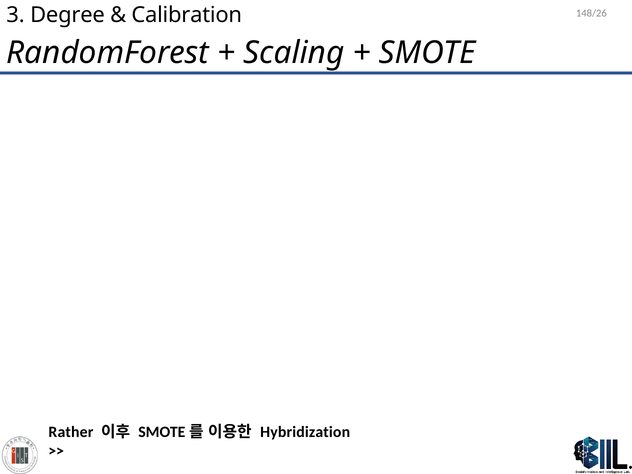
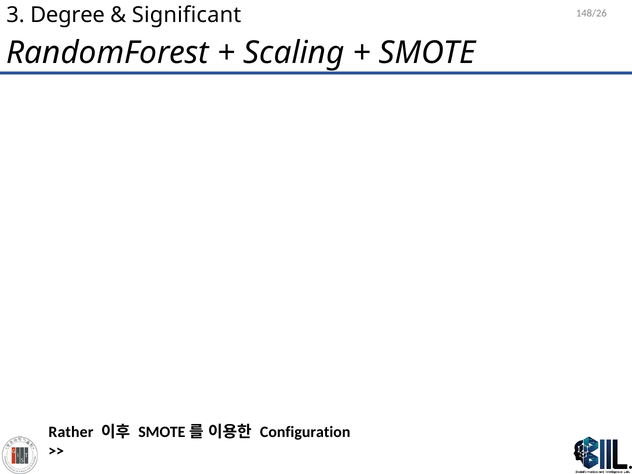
Calibration: Calibration -> Significant
Hybridization: Hybridization -> Configuration
